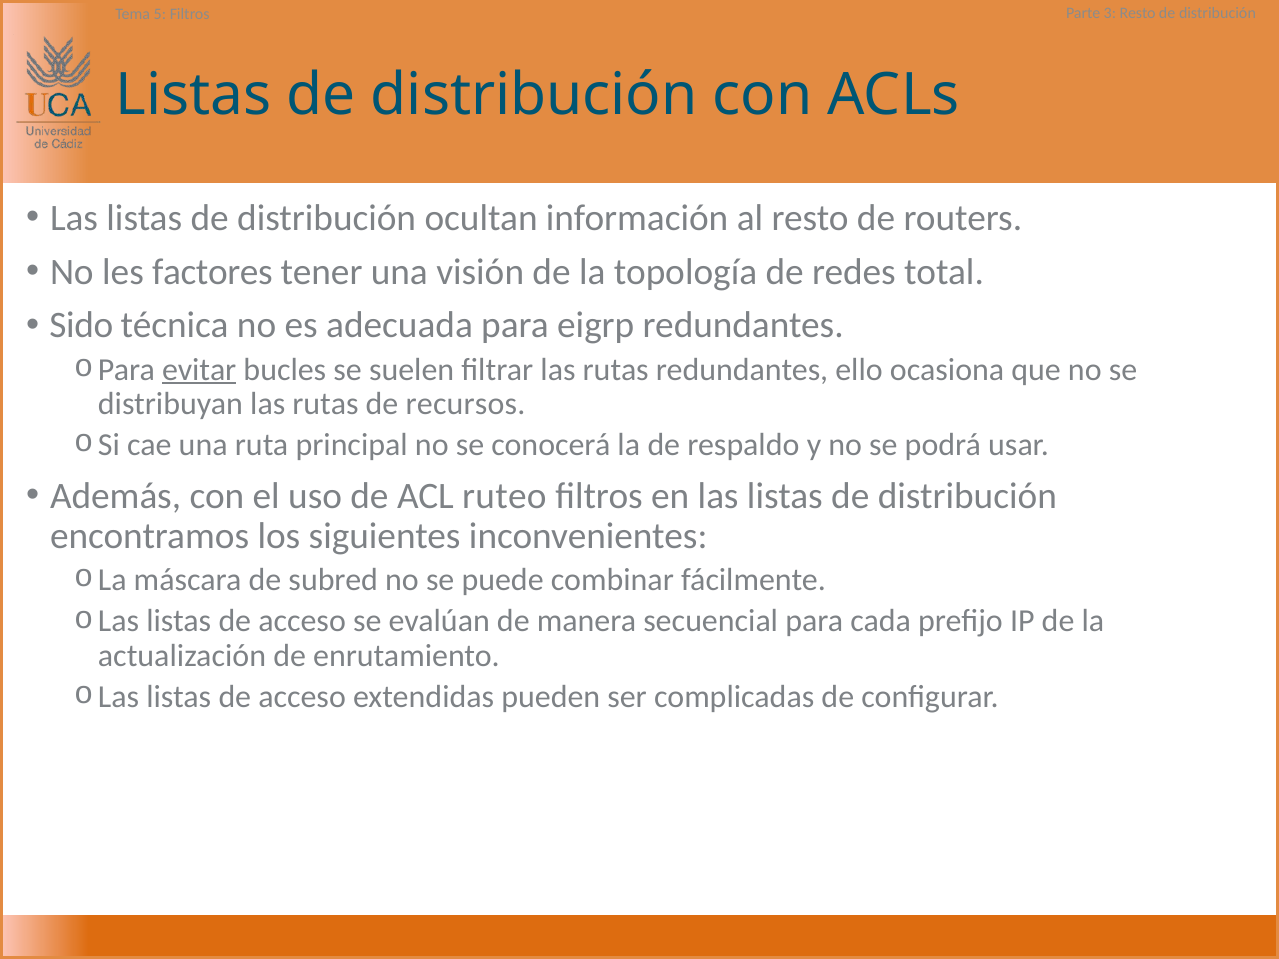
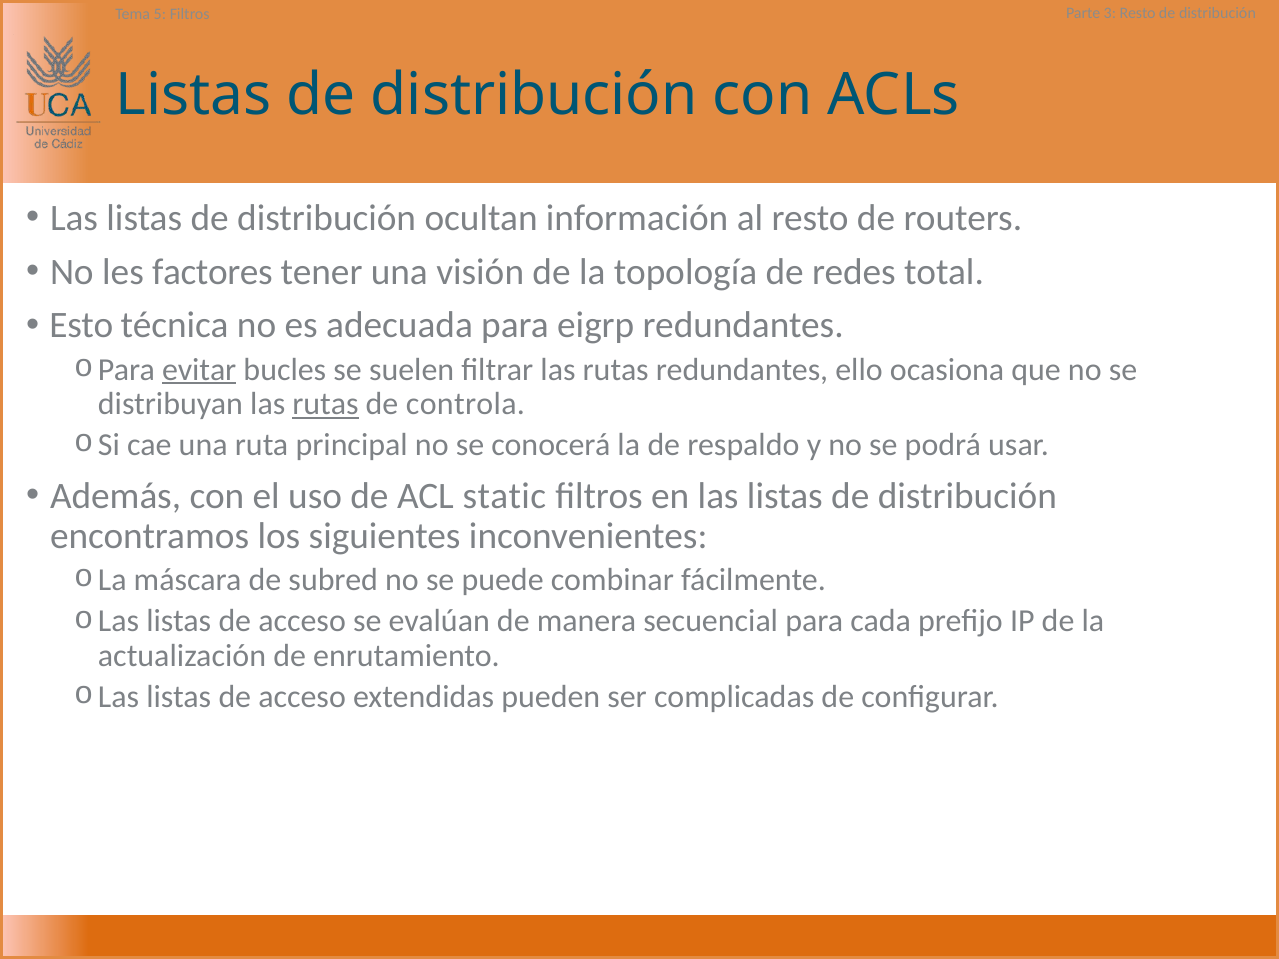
Sido: Sido -> Esto
rutas at (326, 404) underline: none -> present
recursos: recursos -> controla
ruteo: ruteo -> static
